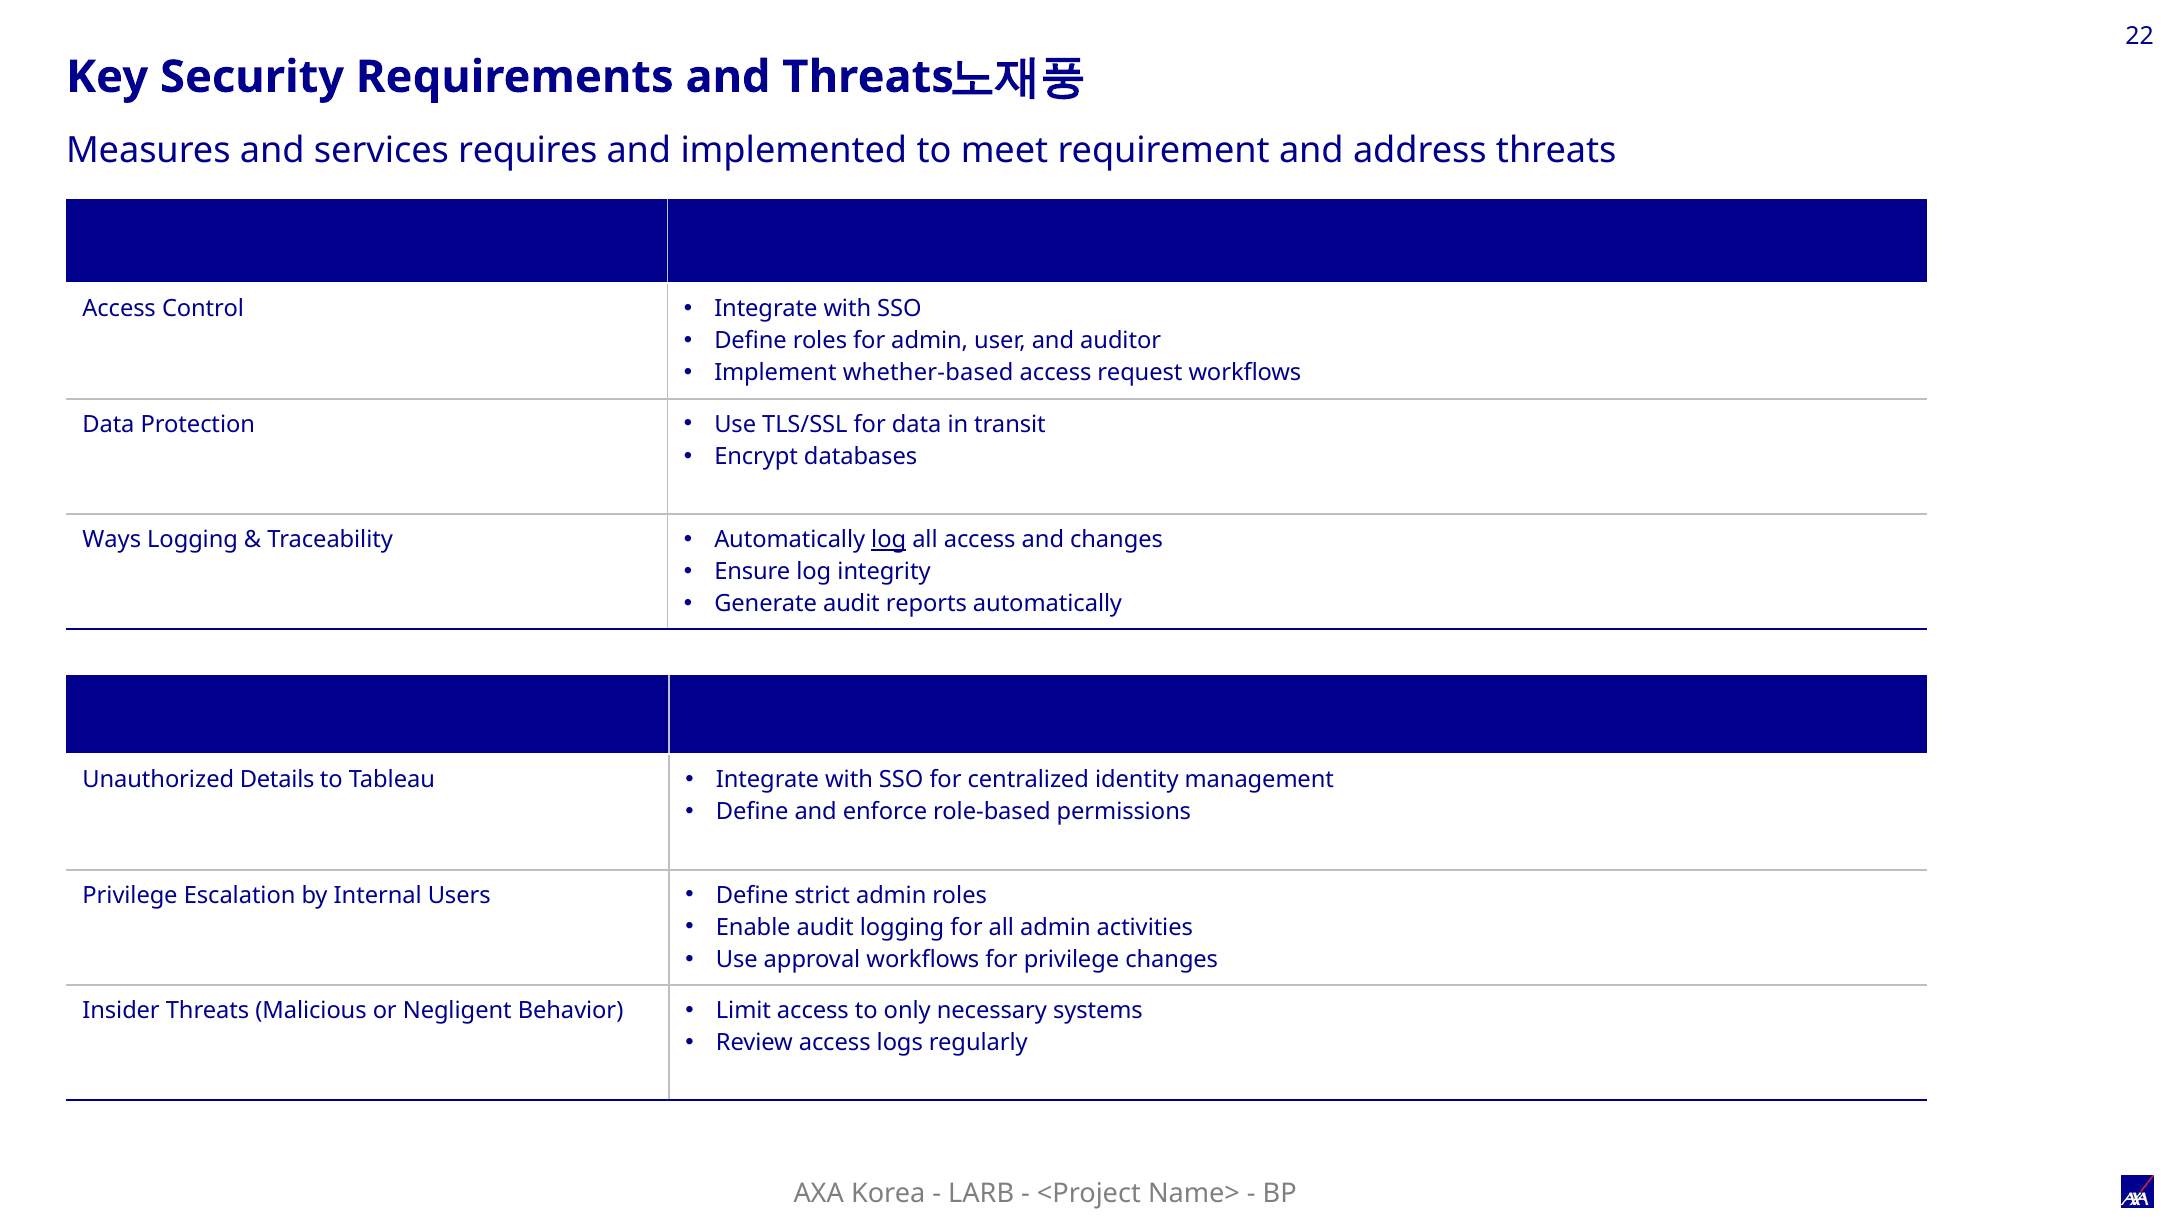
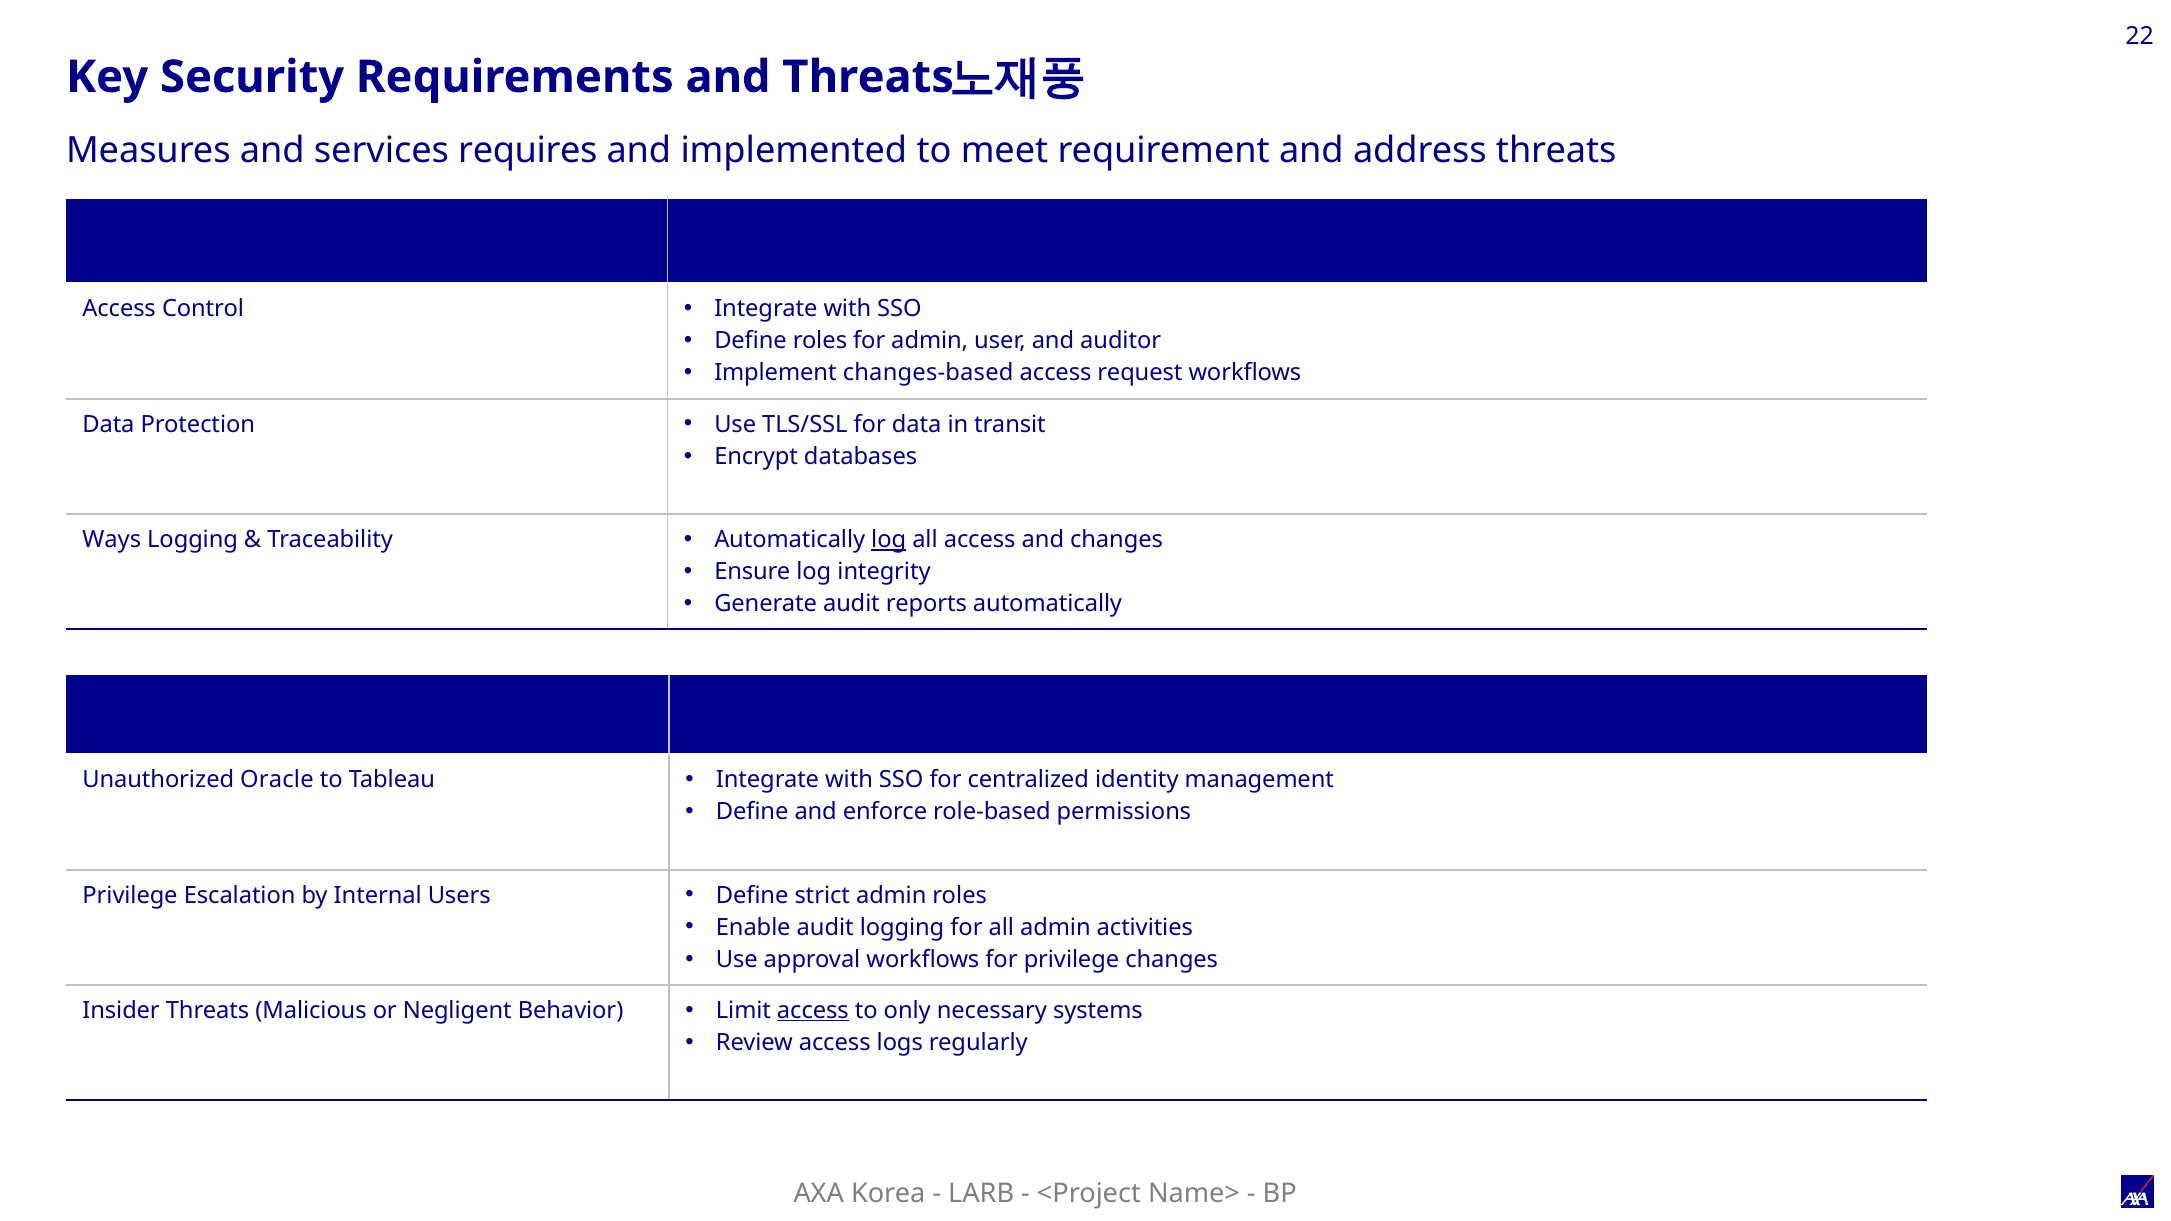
whether-based: whether-based -> changes-based
Details: Details -> Oracle
access at (813, 1011) underline: none -> present
